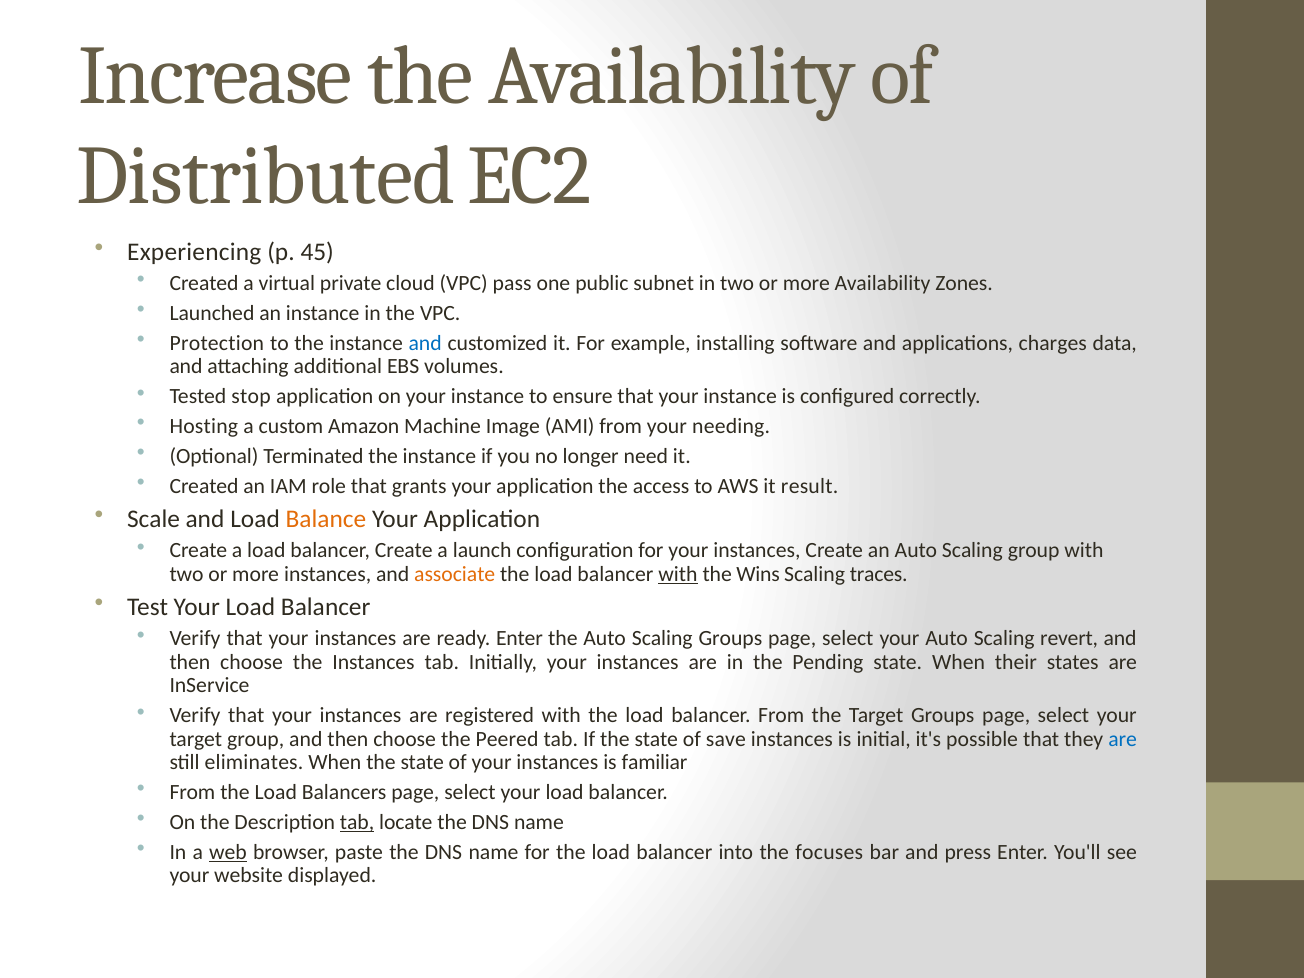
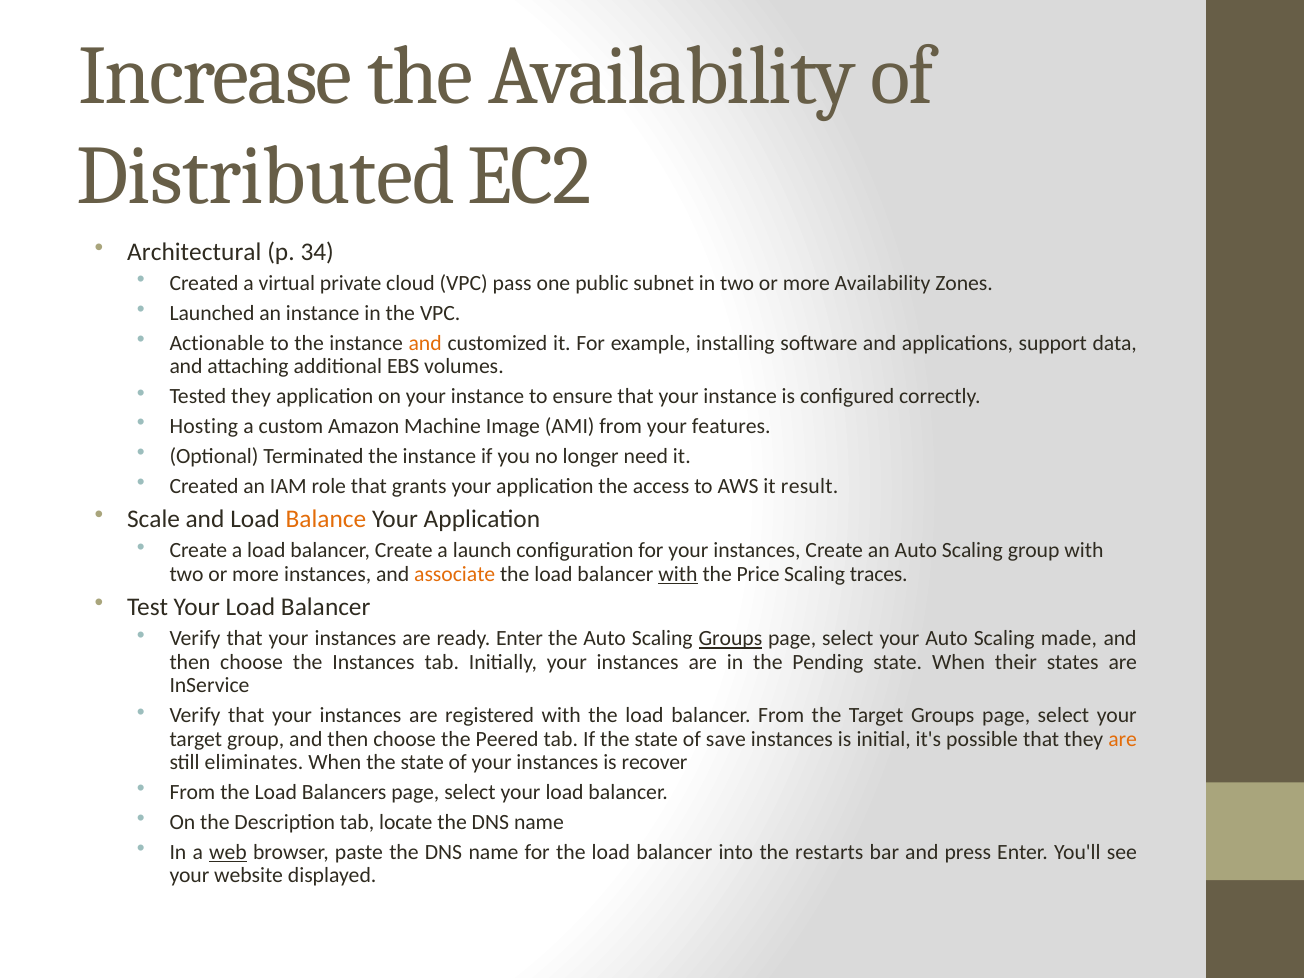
Experiencing: Experiencing -> Architectural
45: 45 -> 34
Protection: Protection -> Actionable
and at (425, 343) colour: blue -> orange
charges: charges -> support
Tested stop: stop -> they
needing: needing -> features
Wins: Wins -> Price
Groups at (730, 639) underline: none -> present
revert: revert -> made
are at (1123, 739) colour: blue -> orange
familiar: familiar -> recover
tab at (357, 822) underline: present -> none
focuses: focuses -> restarts
